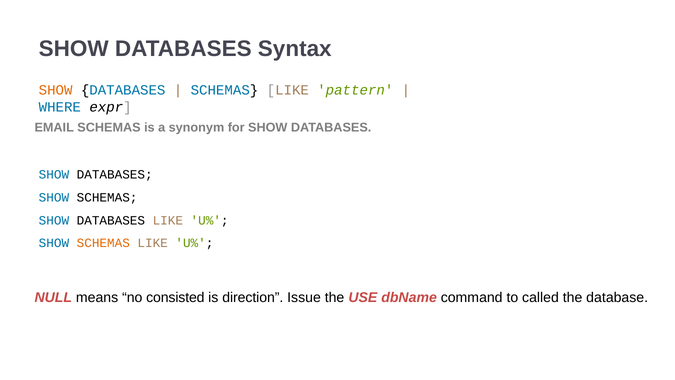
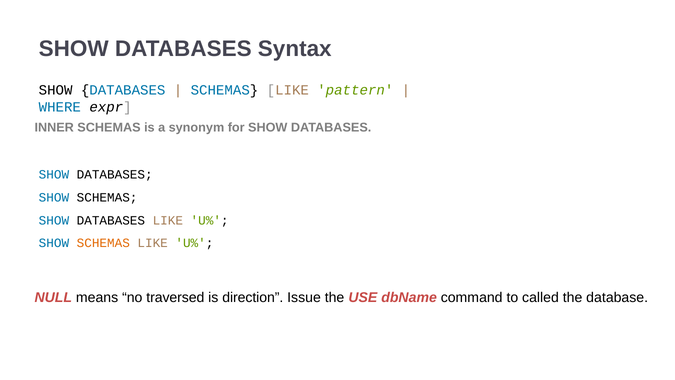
SHOW at (56, 90) colour: orange -> black
EMAIL: EMAIL -> INNER
consisted: consisted -> traversed
